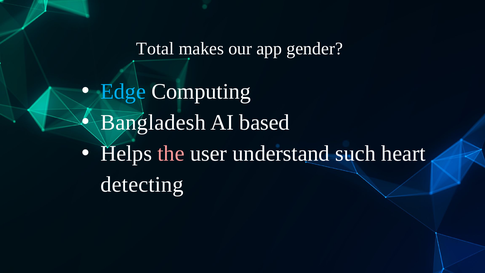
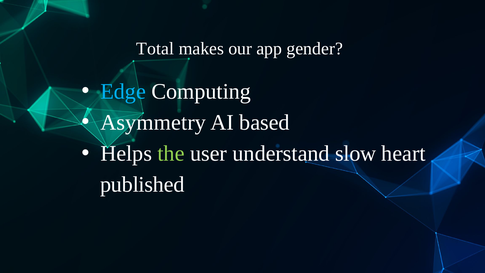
Bangladesh: Bangladesh -> Asymmetry
the colour: pink -> light green
such: such -> slow
detecting: detecting -> published
